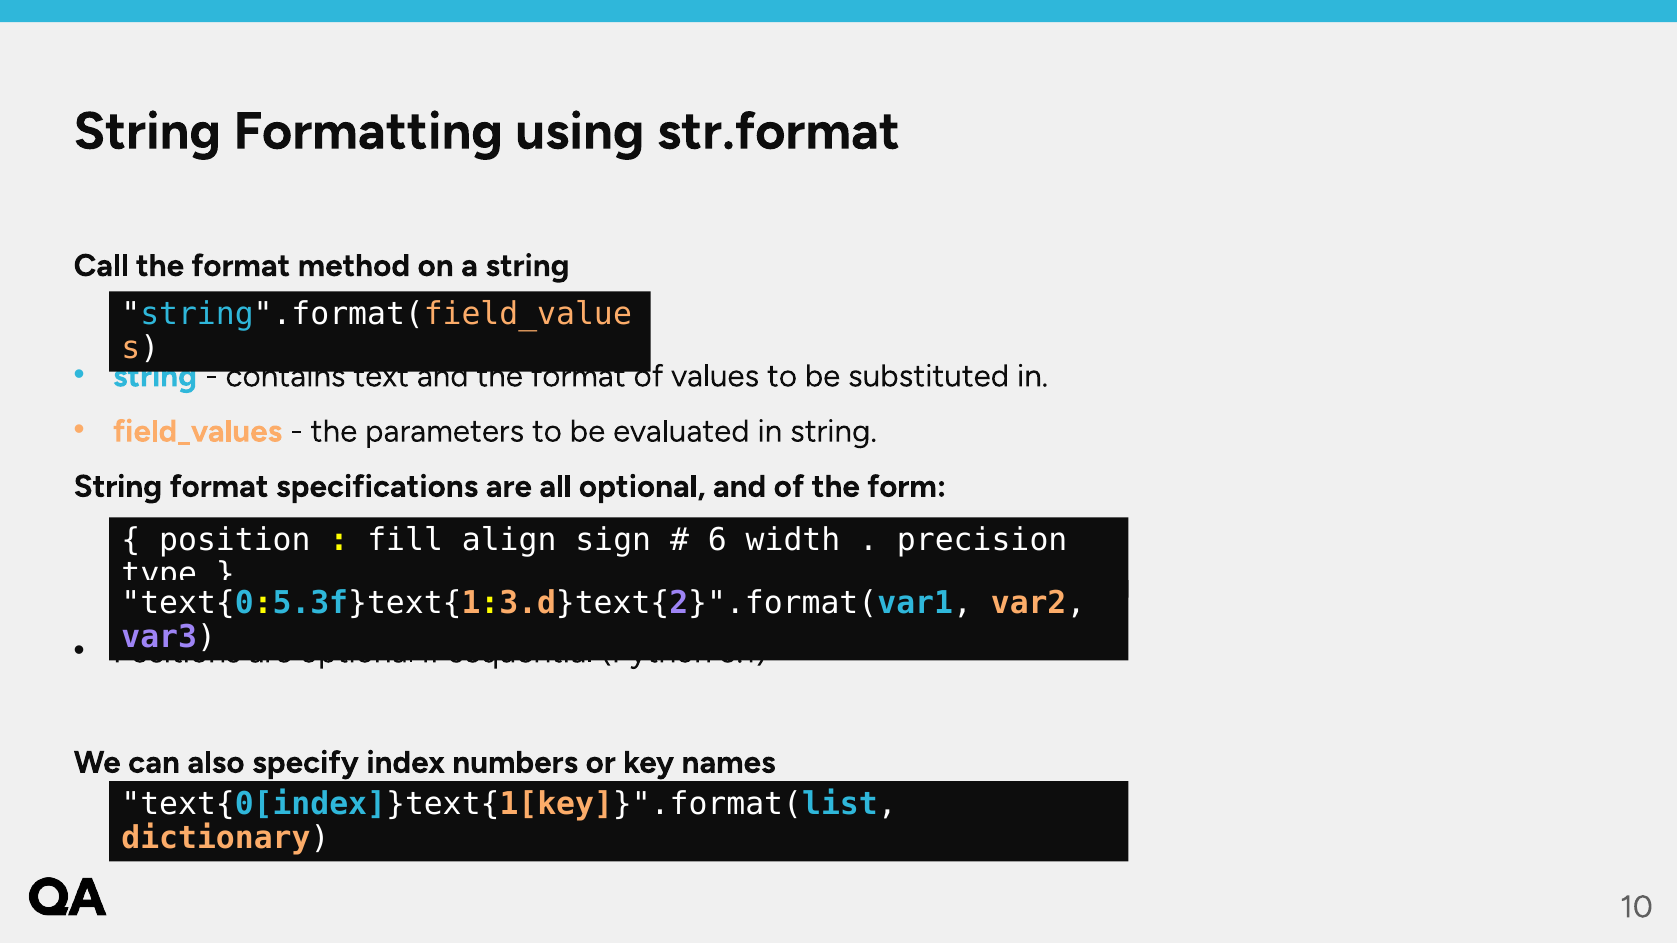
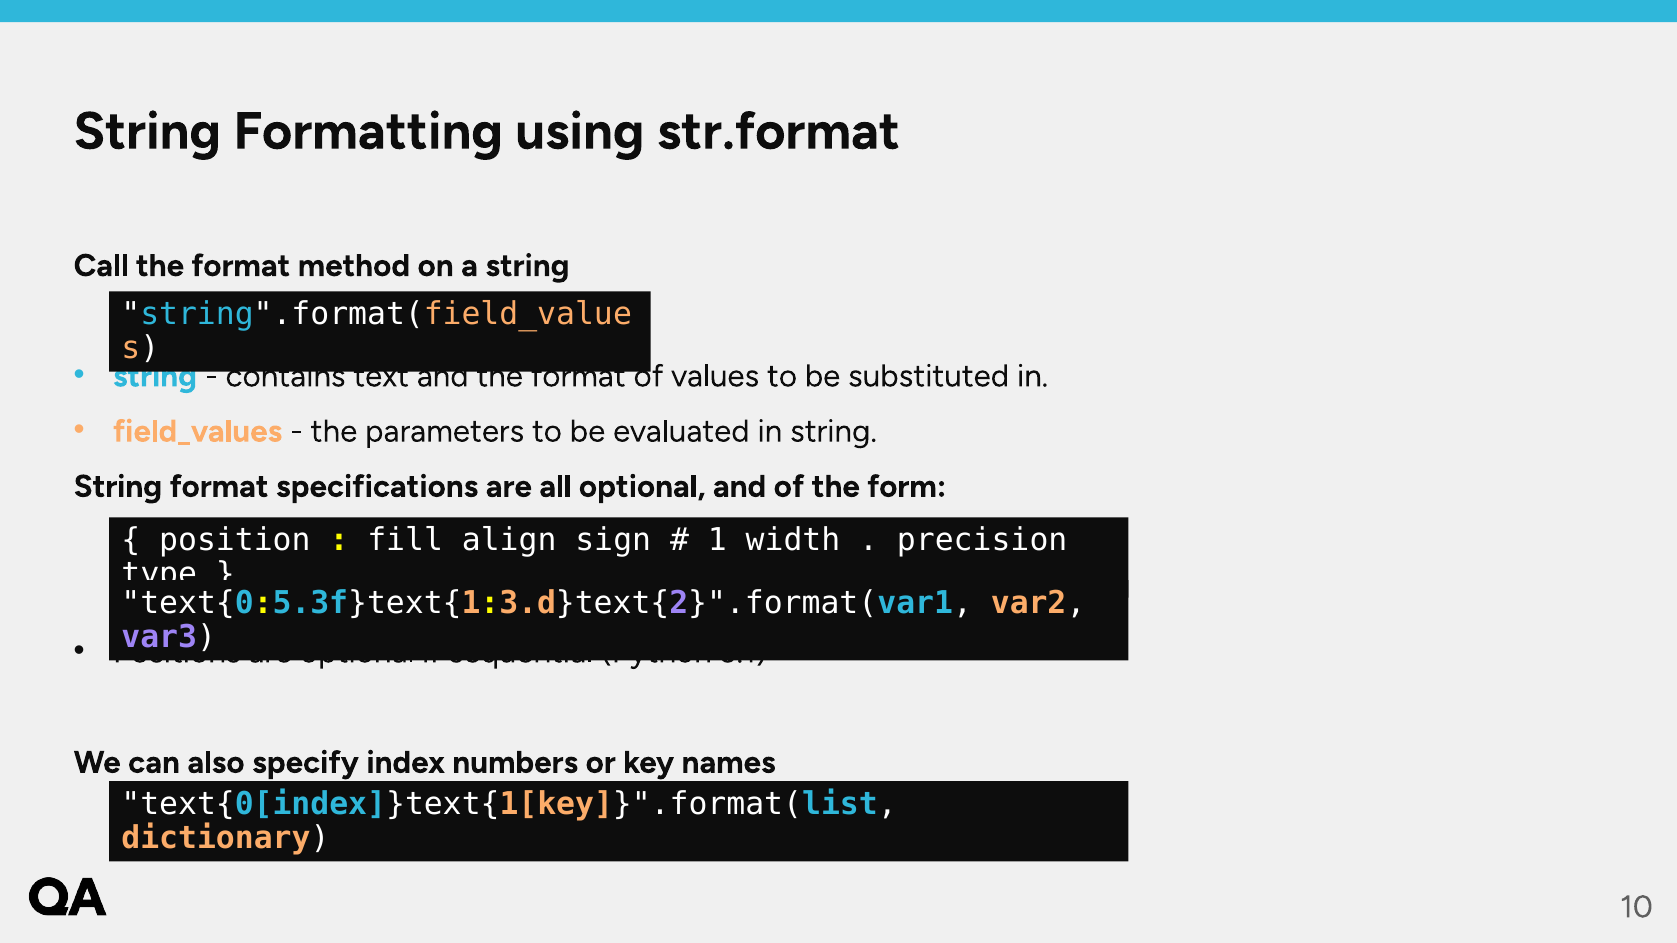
6: 6 -> 1
